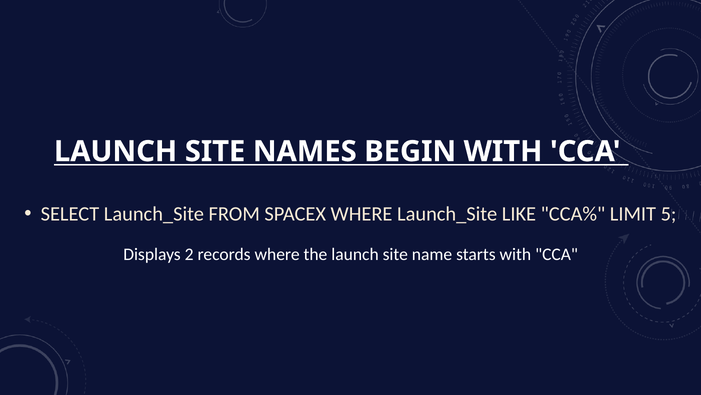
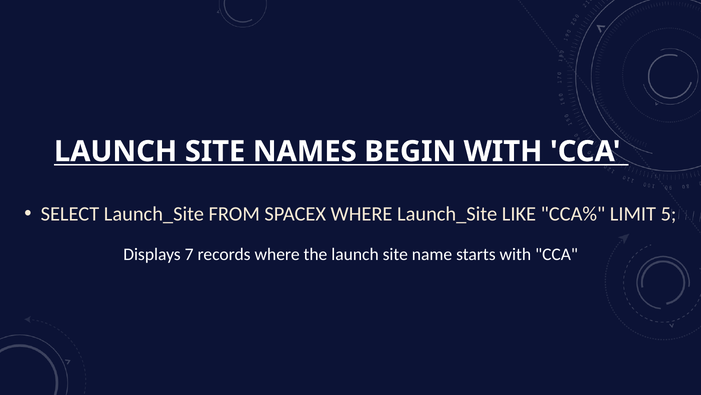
2: 2 -> 7
